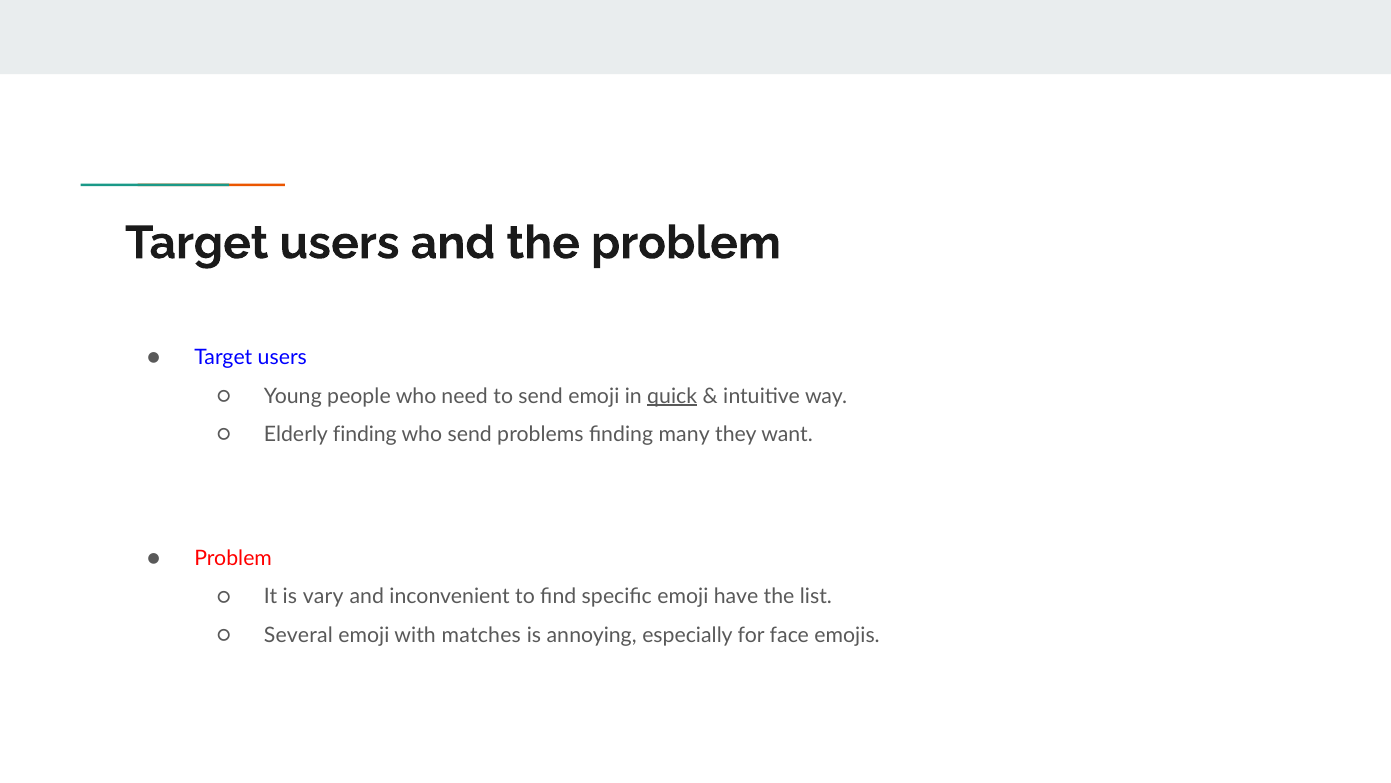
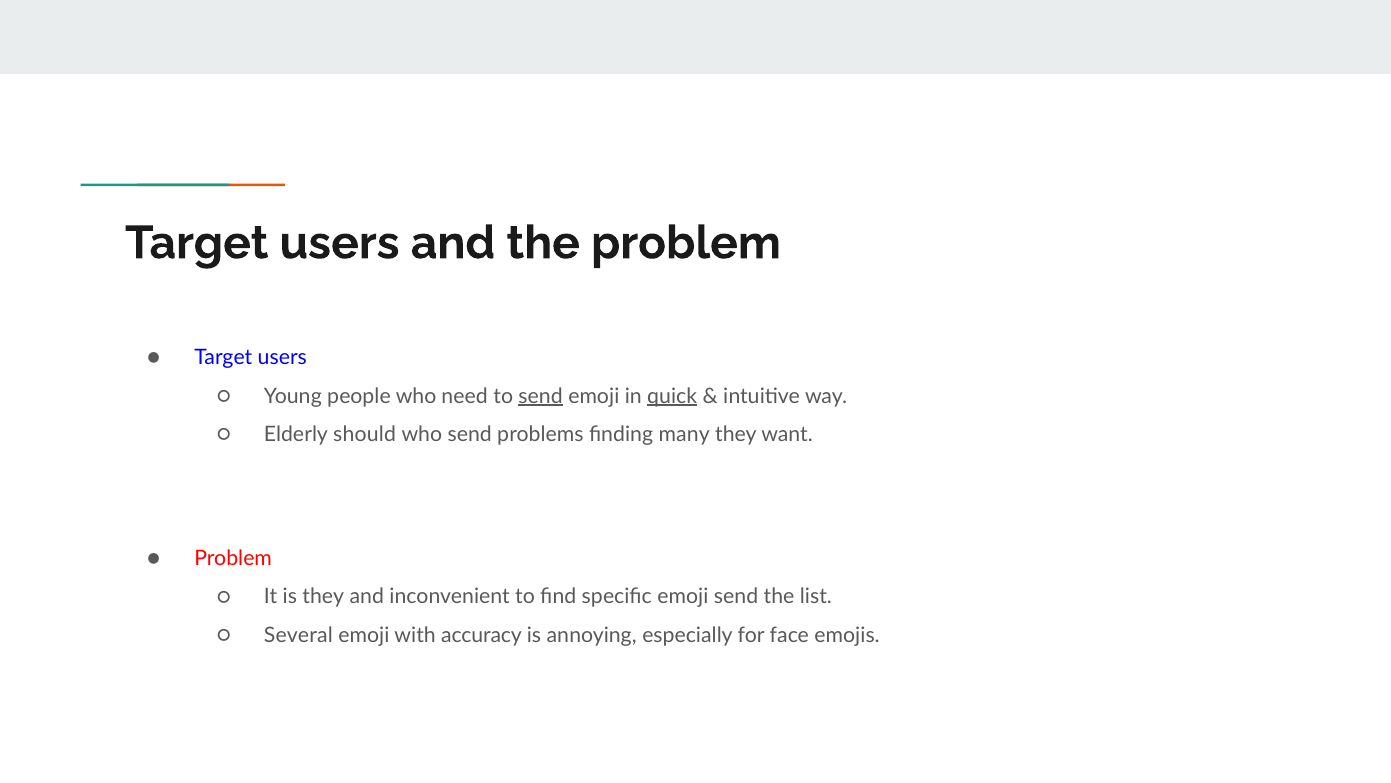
send at (541, 396) underline: none -> present
Elderly finding: finding -> should
is vary: vary -> they
emoji have: have -> send
matches: matches -> accuracy
